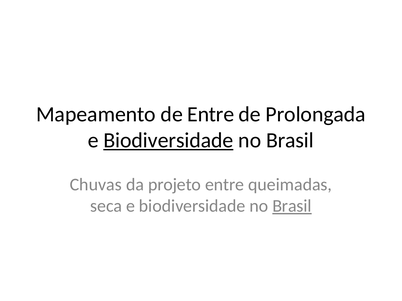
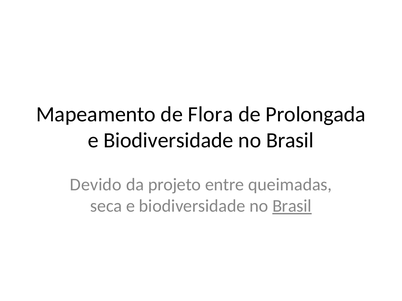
de Entre: Entre -> Flora
Biodiversidade at (168, 141) underline: present -> none
Chuvas: Chuvas -> Devido
